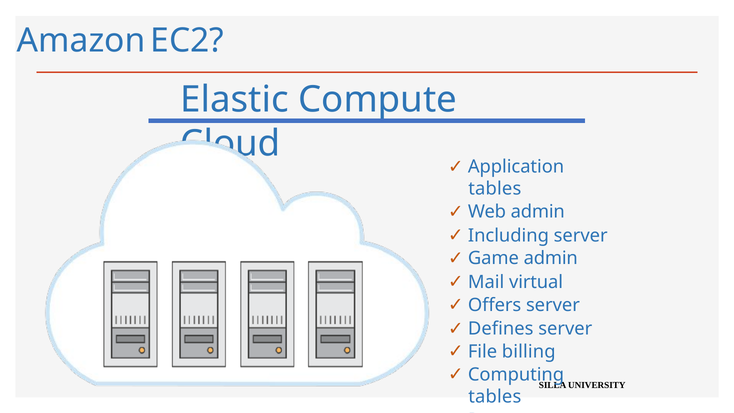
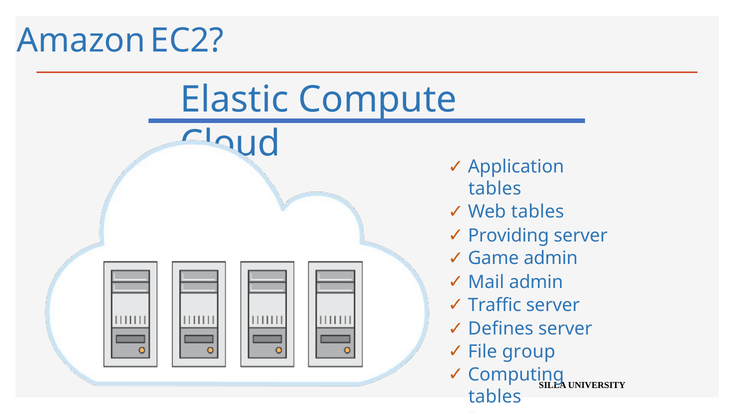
Web admin: admin -> tables
Including: Including -> Providing
Mail virtual: virtual -> admin
Offers: Offers -> Traffic
billing: billing -> group
